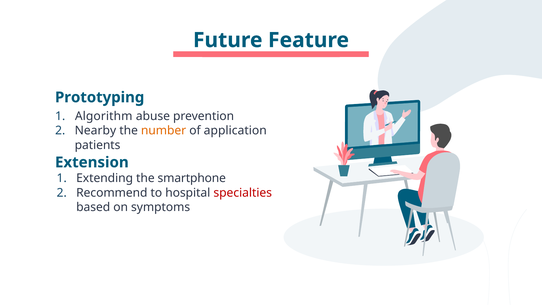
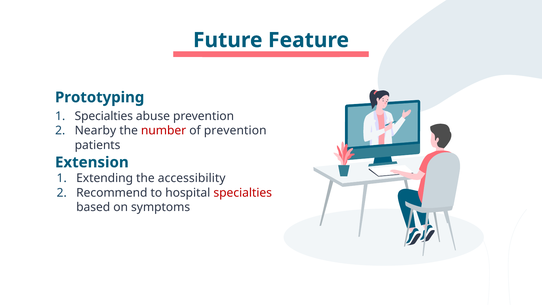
Algorithm at (104, 116): Algorithm -> Specialties
number colour: orange -> red
of application: application -> prevention
smartphone: smartphone -> accessibility
